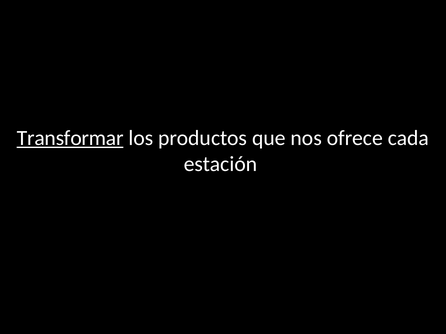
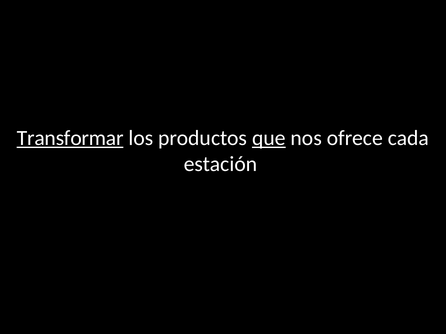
que underline: none -> present
